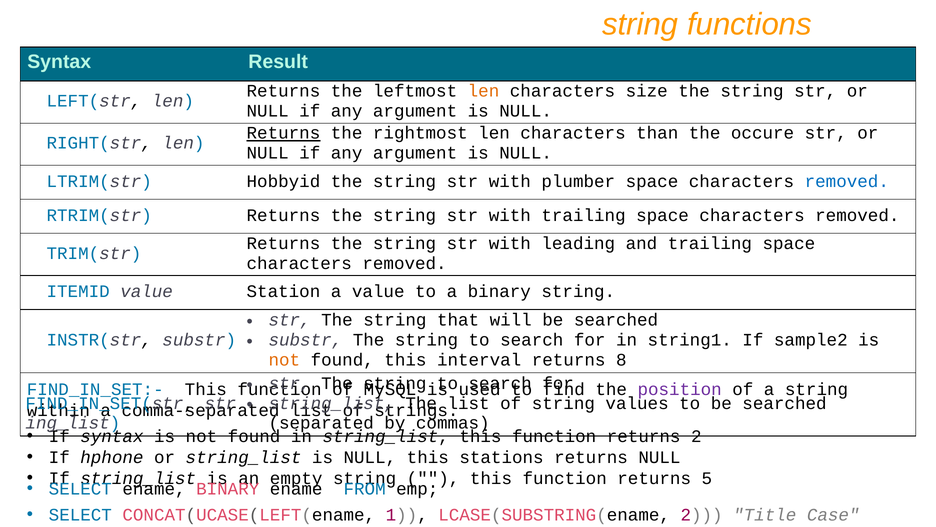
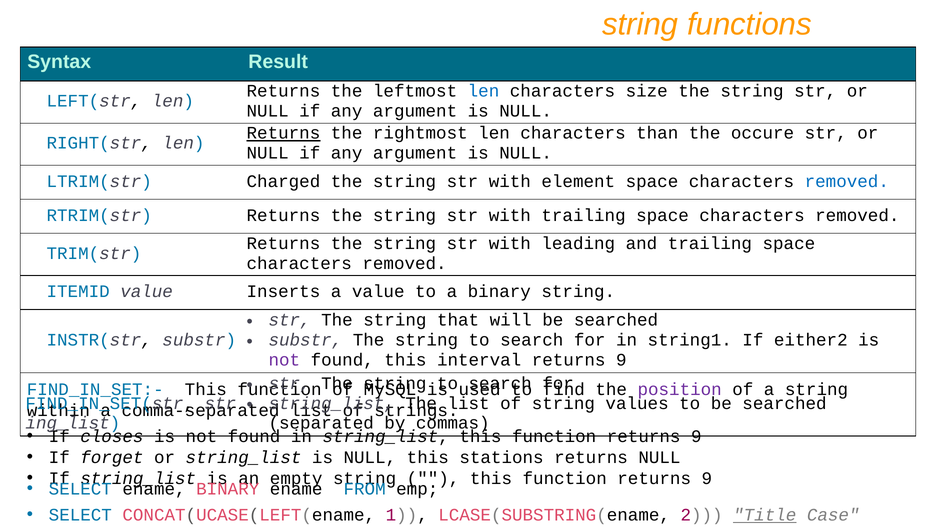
len at (484, 91) colour: orange -> blue
Hobbyid: Hobbyid -> Charged
plumber: plumber -> element
Station: Station -> Inserts
sample2: sample2 -> either2
not at (284, 360) colour: orange -> purple
8 at (621, 360): 8 -> 9
If syntax: syntax -> closes
2 at (696, 436): 2 -> 9
hphone: hphone -> forget
5 at (707, 478): 5 -> 9
Title underline: none -> present
